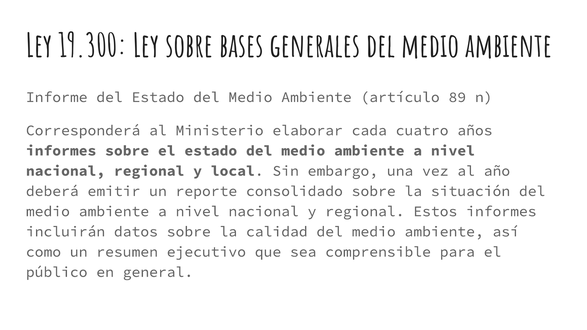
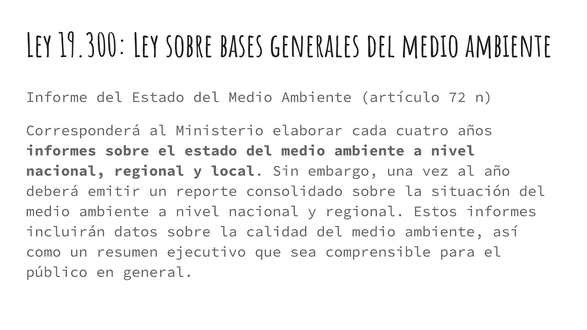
89: 89 -> 72
